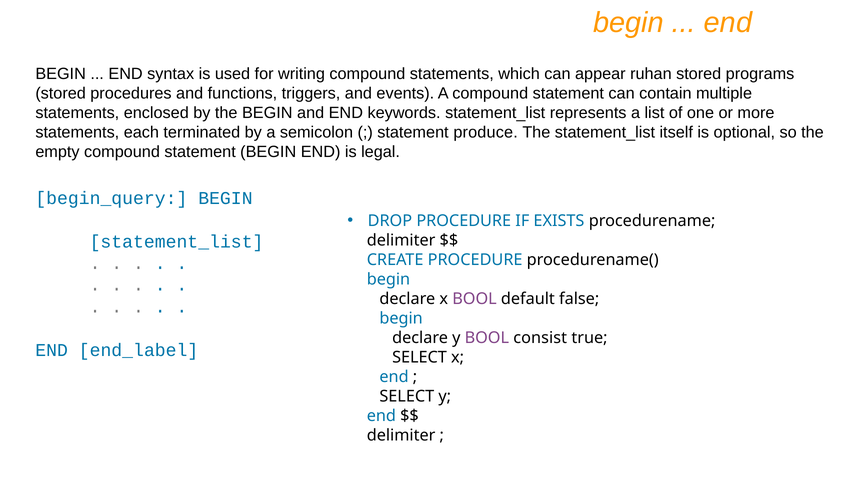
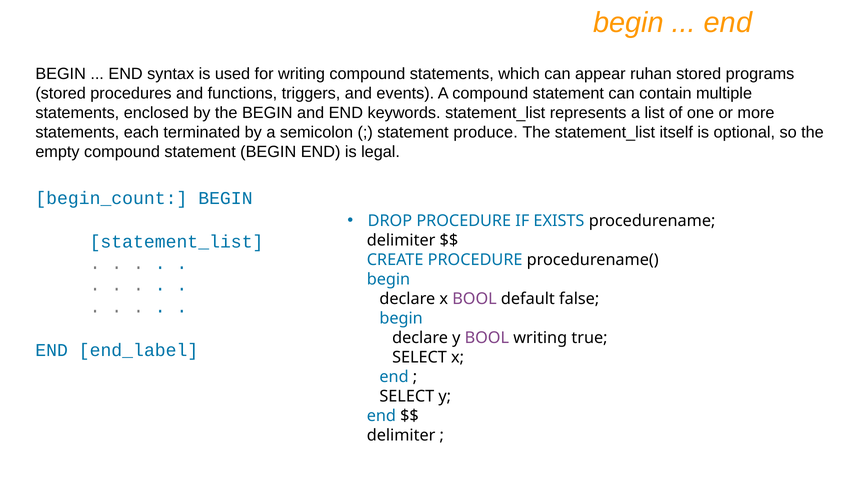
begin_query: begin_query -> begin_count
BOOL consist: consist -> writing
